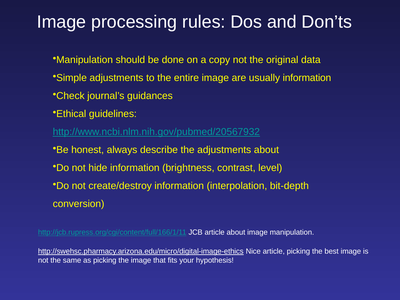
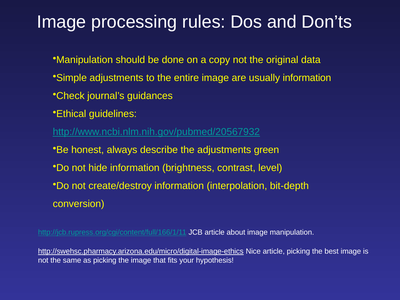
adjustments about: about -> green
